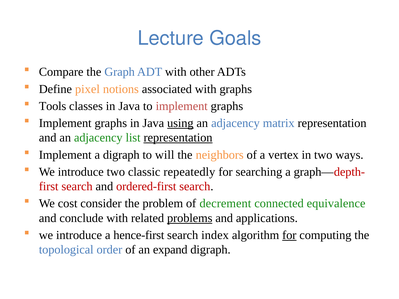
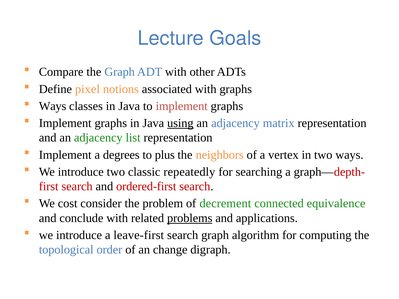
Tools at (53, 106): Tools -> Ways
representation at (178, 138) underline: present -> none
a digraph: digraph -> degrees
will: will -> plus
hence-first: hence-first -> leave-first
search index: index -> graph
for at (289, 235) underline: present -> none
expand: expand -> change
